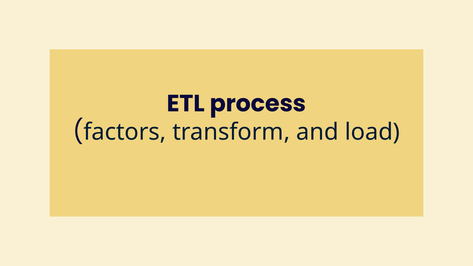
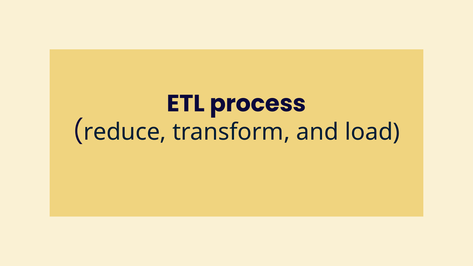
factors: factors -> reduce
